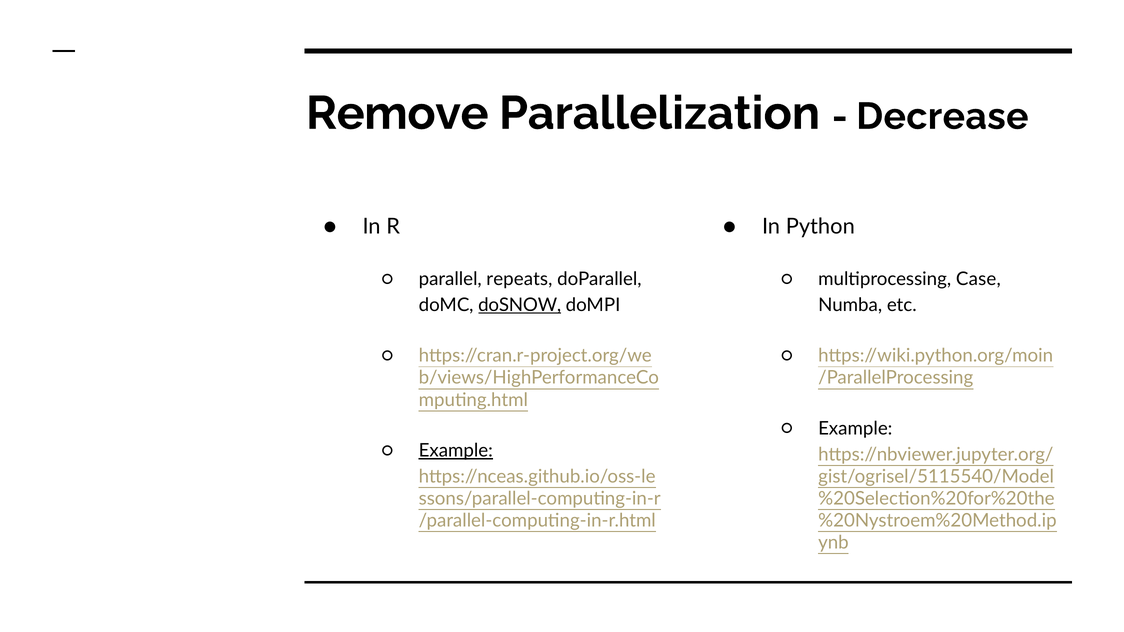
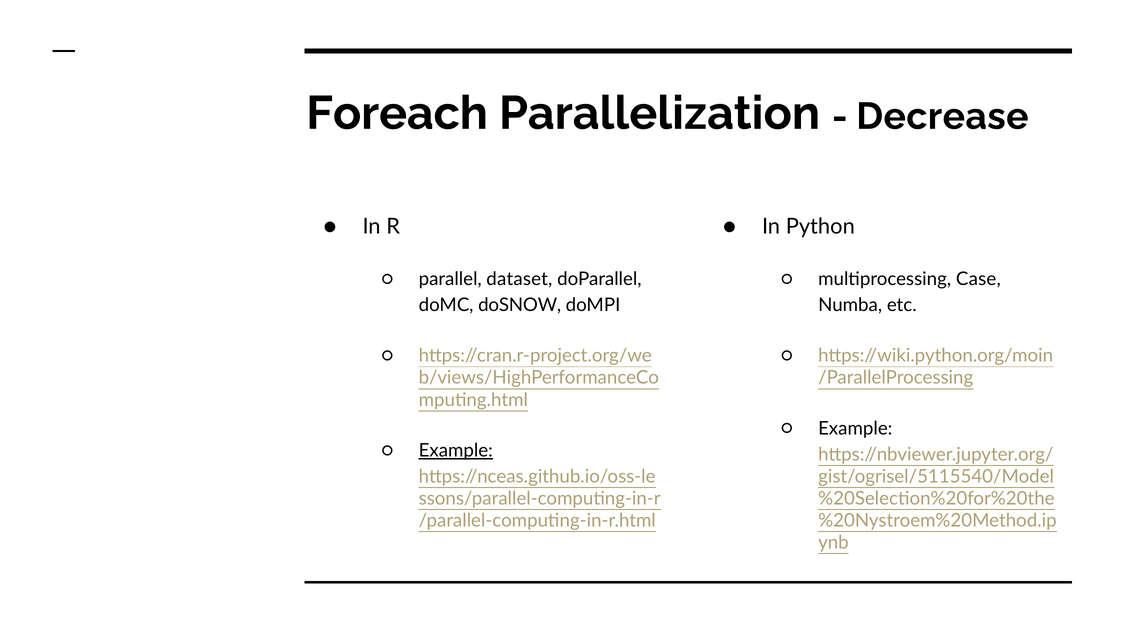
Remove: Remove -> Foreach
repeats: repeats -> dataset
doSNOW underline: present -> none
